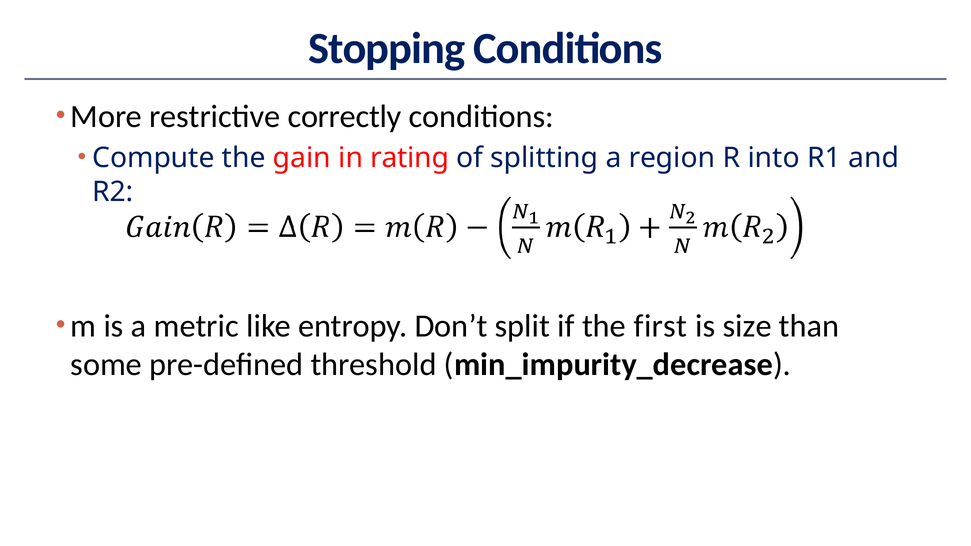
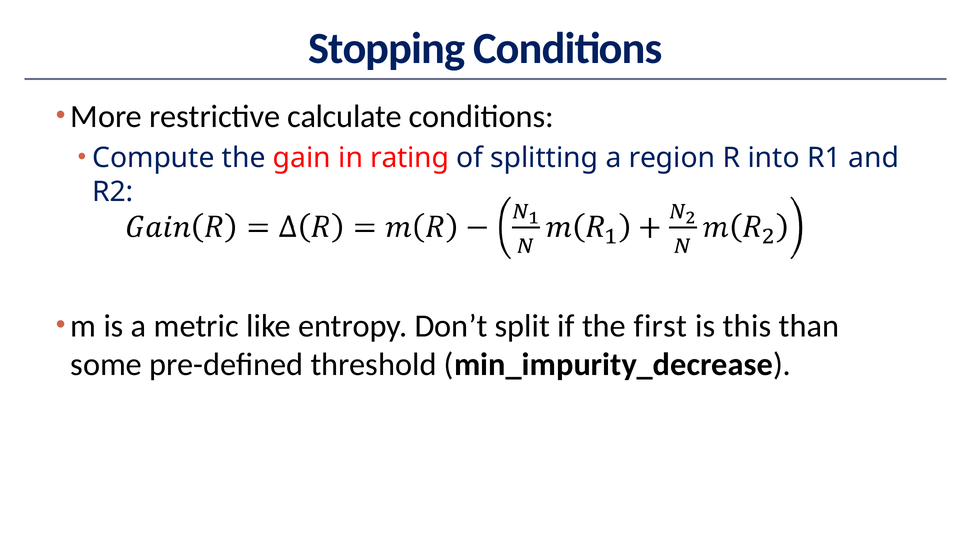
correctly: correctly -> calculate
size: size -> this
